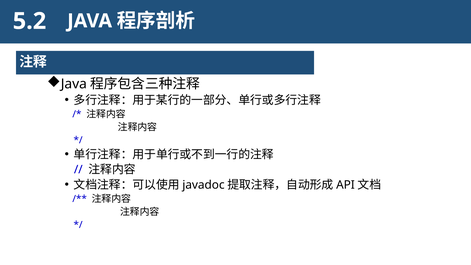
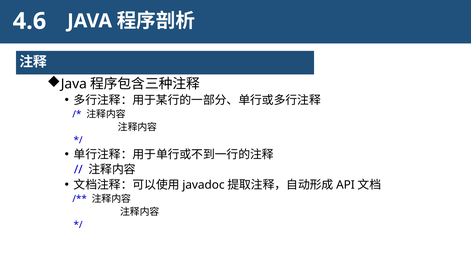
5.2: 5.2 -> 4.6
